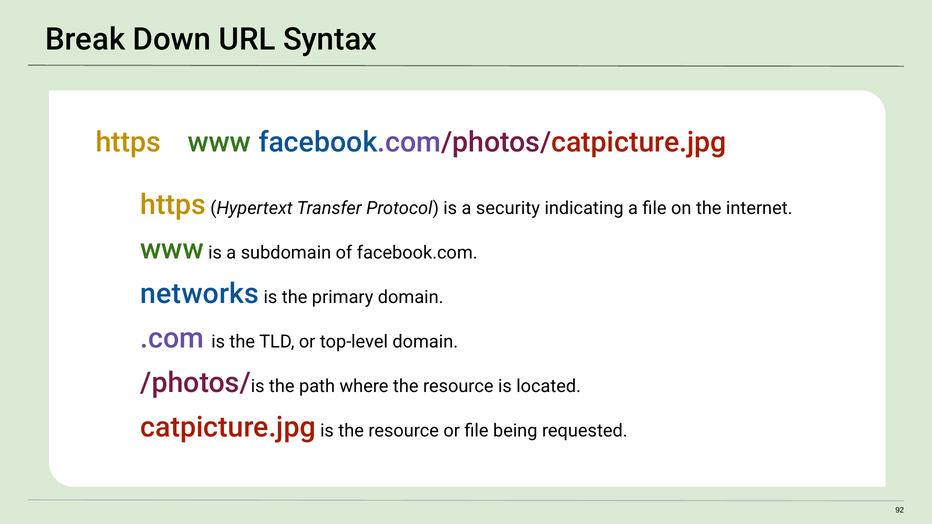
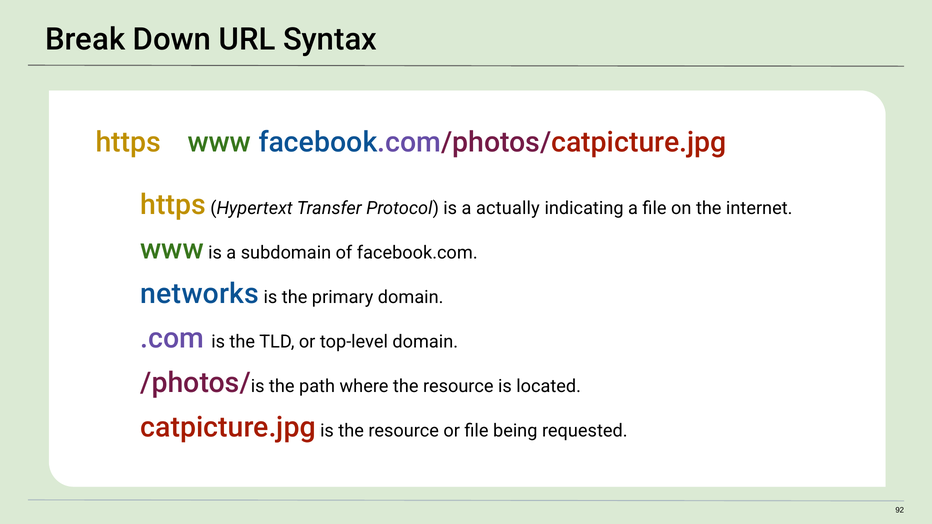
security: security -> actually
